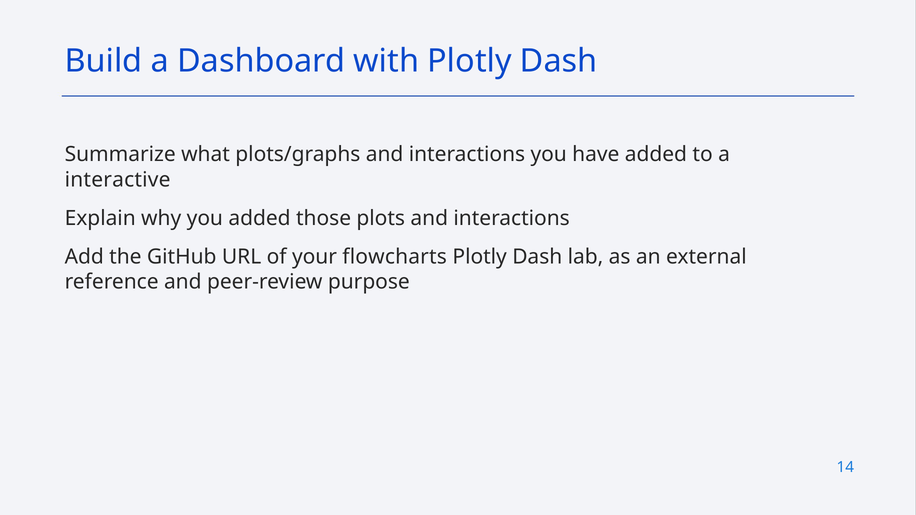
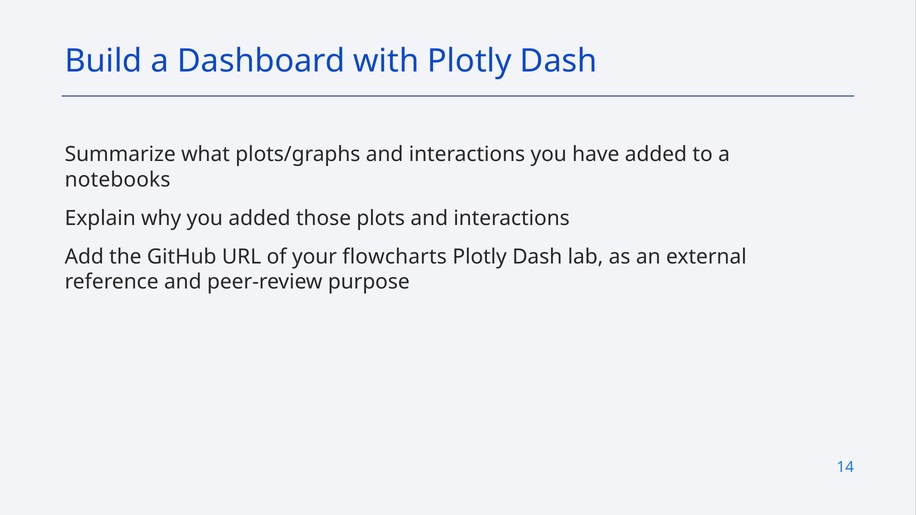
interactive: interactive -> notebooks
